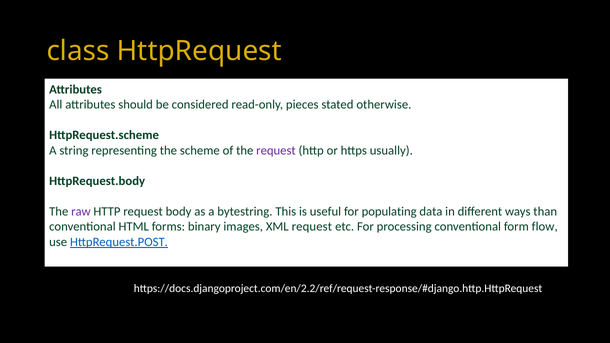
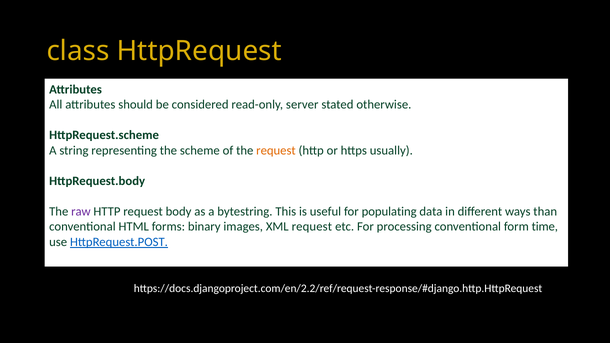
pieces: pieces -> server
request at (276, 151) colour: purple -> orange
flow: flow -> time
